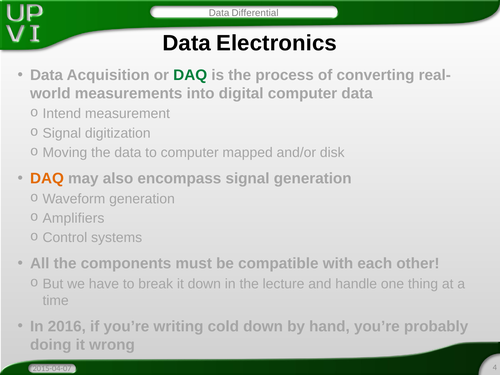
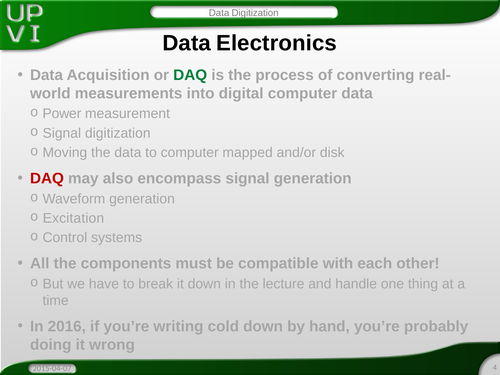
Data Differential: Differential -> Digitization
Intend: Intend -> Power
DAQ at (47, 179) colour: orange -> red
Amplifiers: Amplifiers -> Excitation
